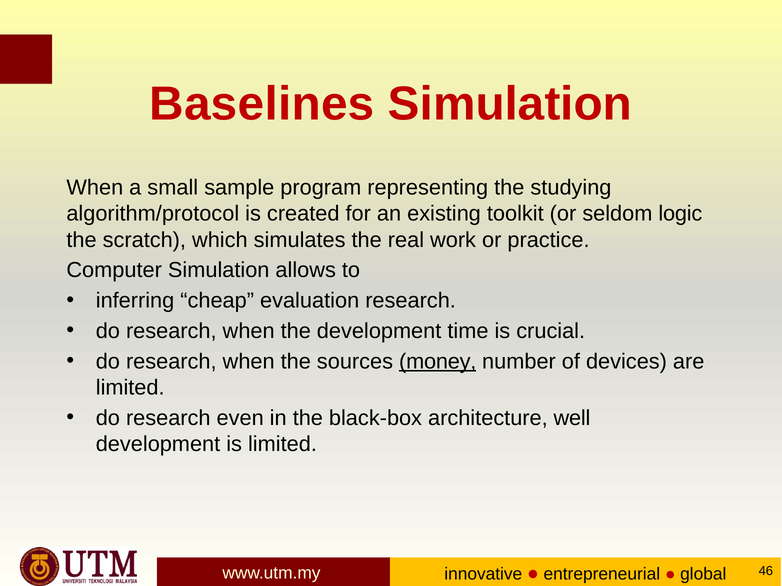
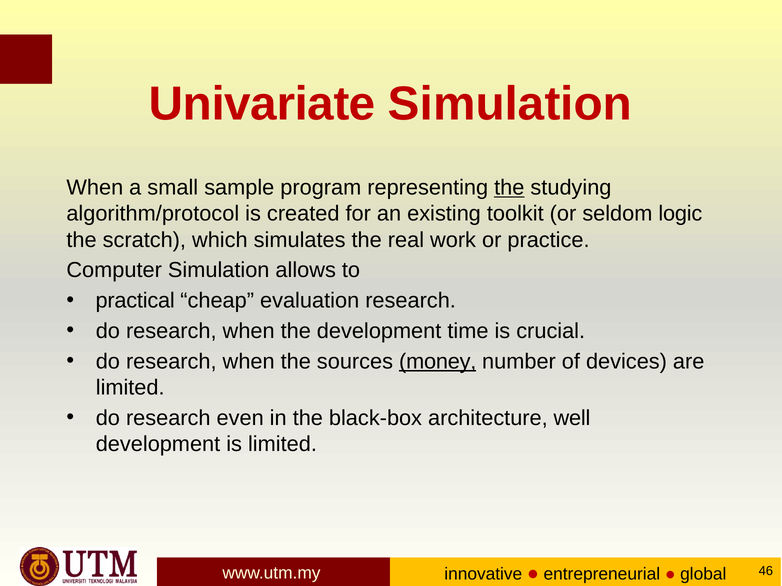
Baselines: Baselines -> Univariate
the at (509, 188) underline: none -> present
inferring: inferring -> practical
